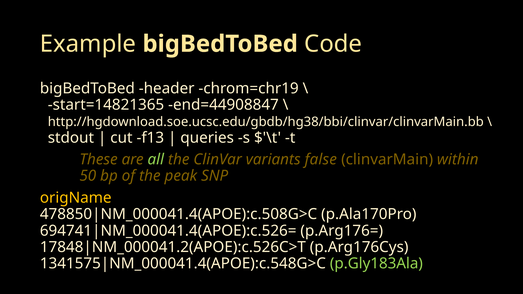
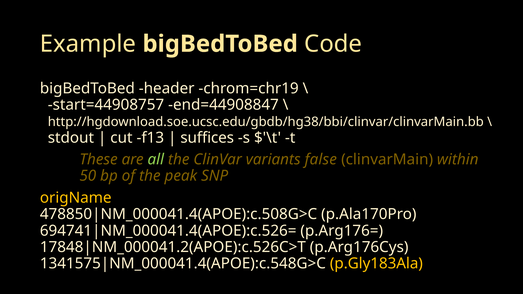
start=14821365: start=14821365 -> start=44908757
queries: queries -> suffices
p.Gly183Ala colour: light green -> yellow
